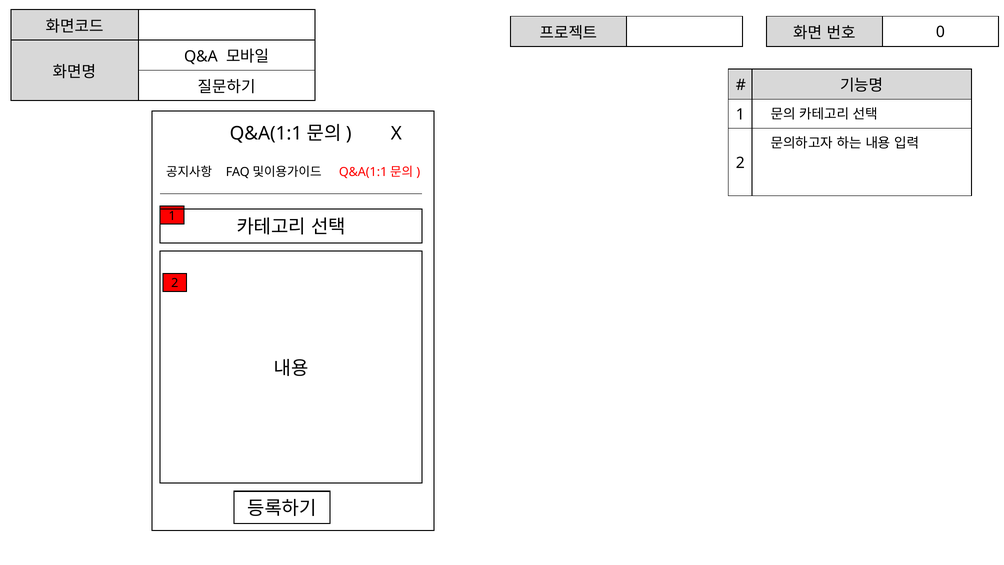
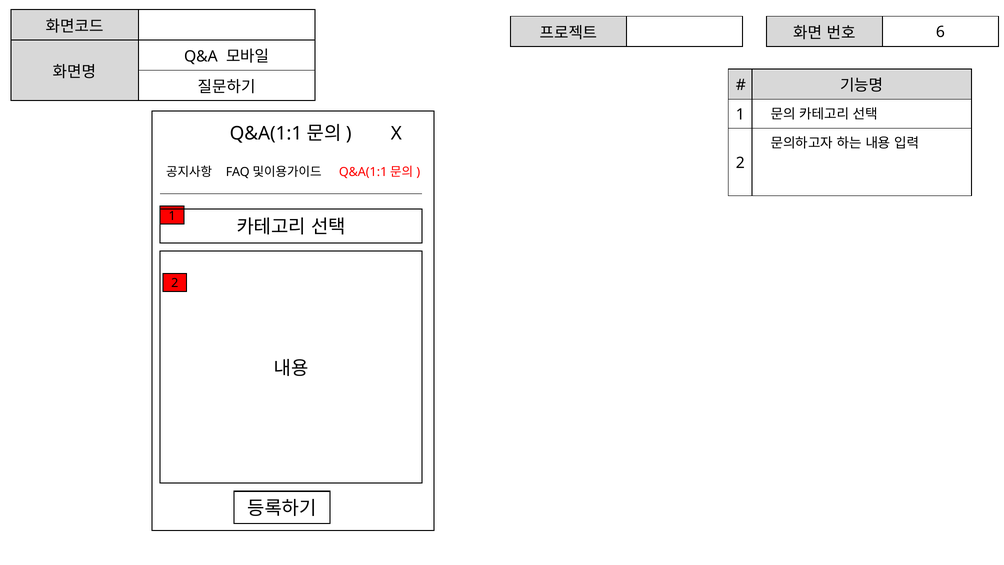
0: 0 -> 6
